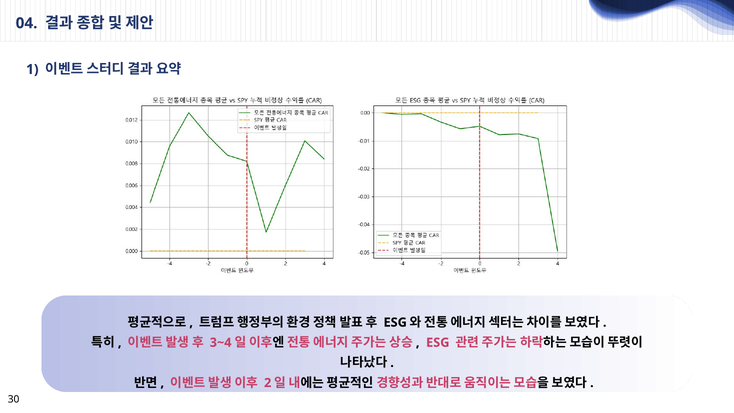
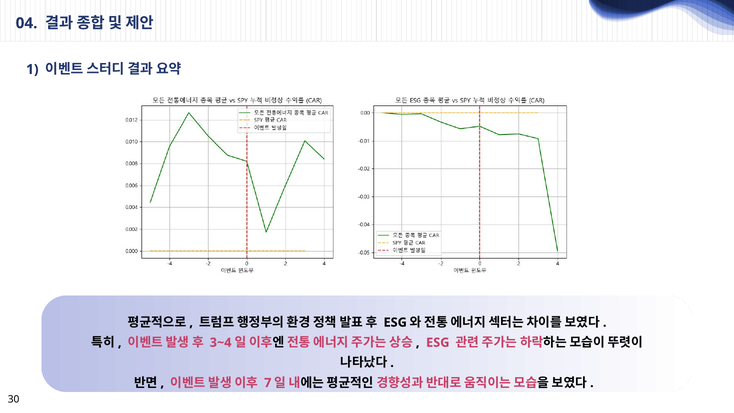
2: 2 -> 7
